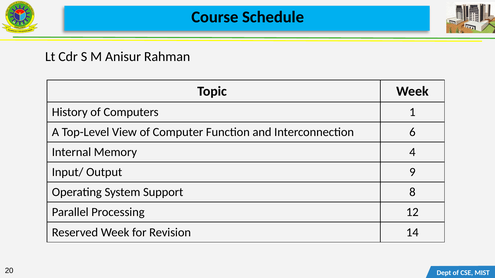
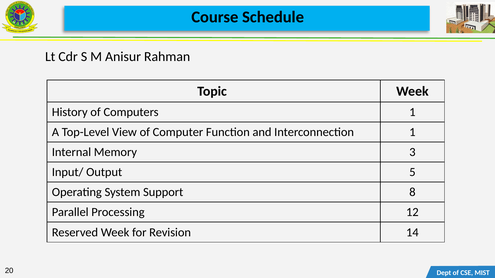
Interconnection 6: 6 -> 1
4: 4 -> 3
9: 9 -> 5
